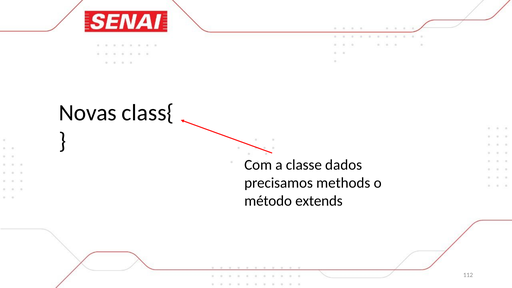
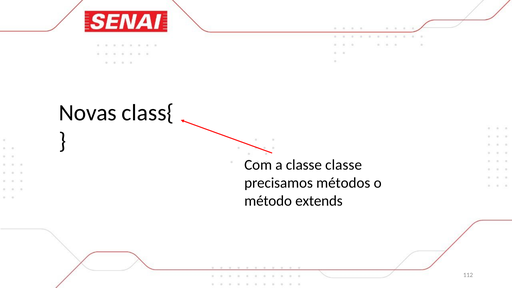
classe dados: dados -> classe
methods: methods -> métodos
